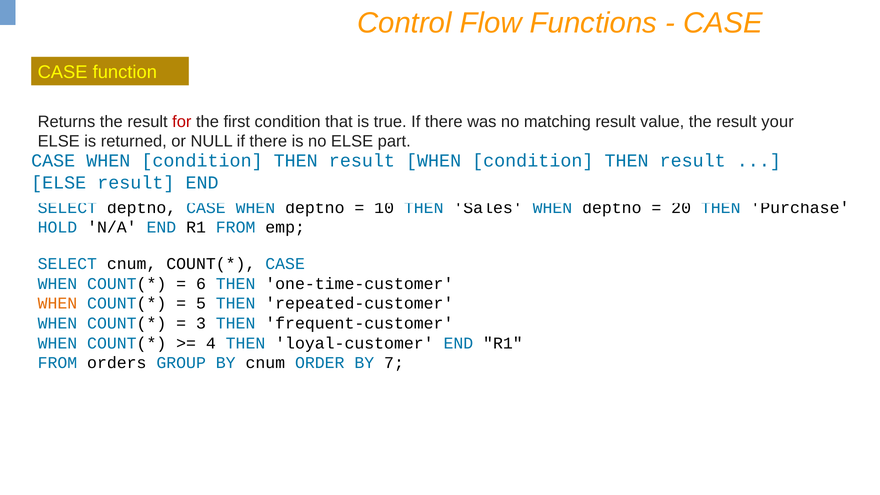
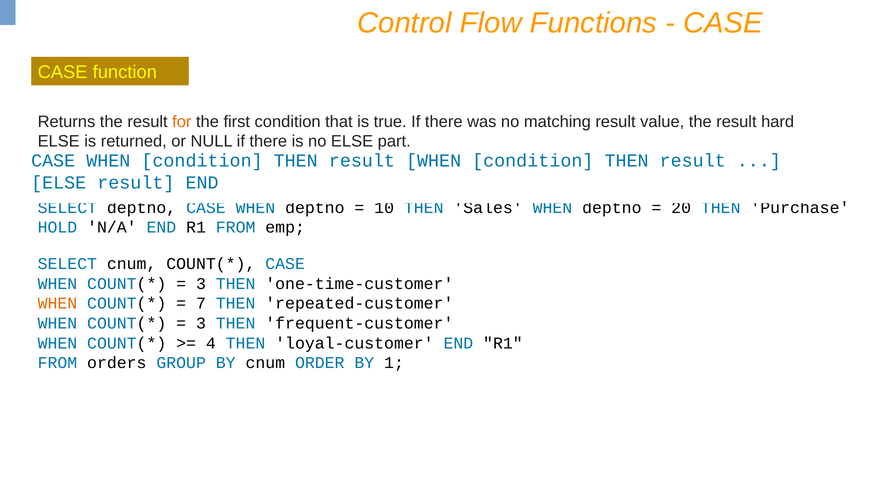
for colour: red -> orange
your: your -> hard
6 at (201, 284): 6 -> 3
5: 5 -> 7
7: 7 -> 1
